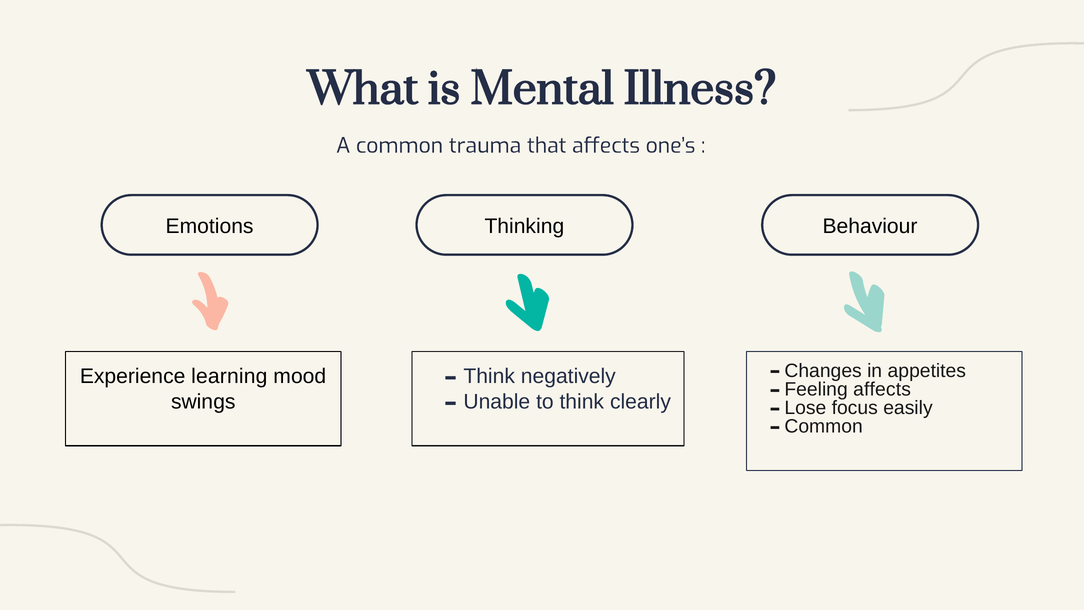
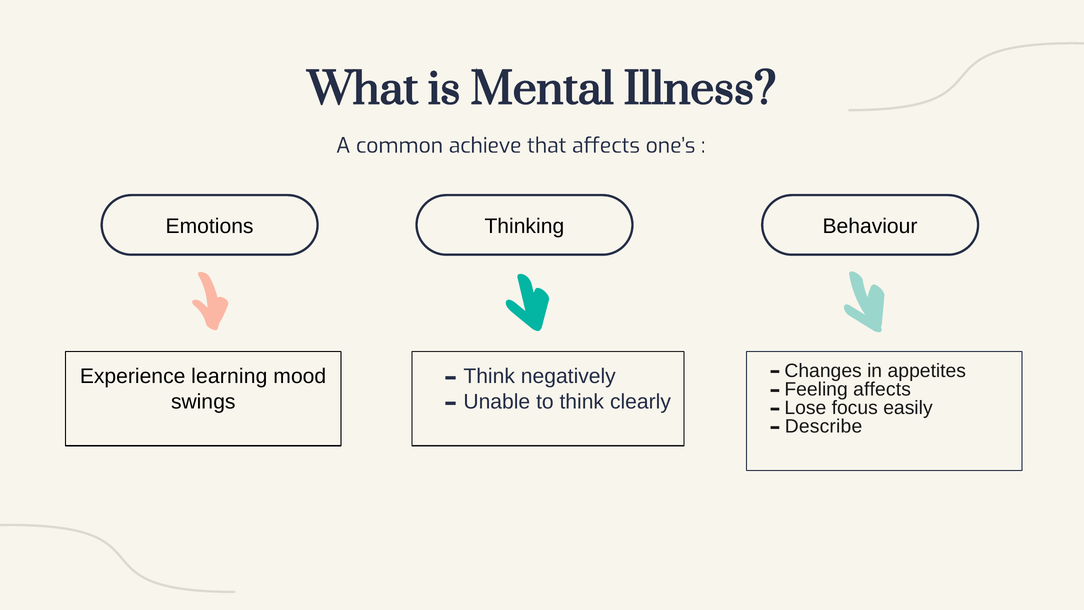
trauma: trauma -> achieve
Common at (824, 426): Common -> Describe
